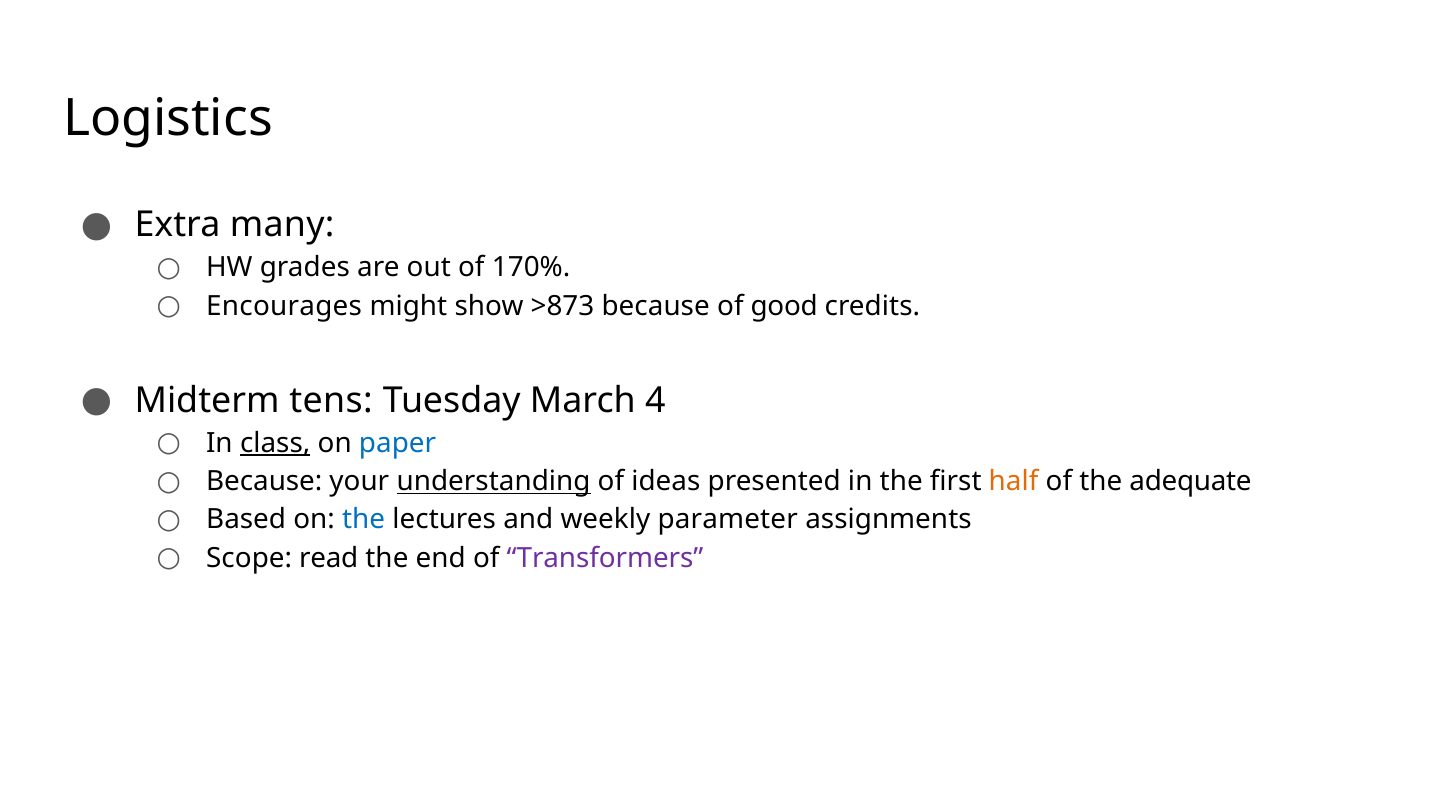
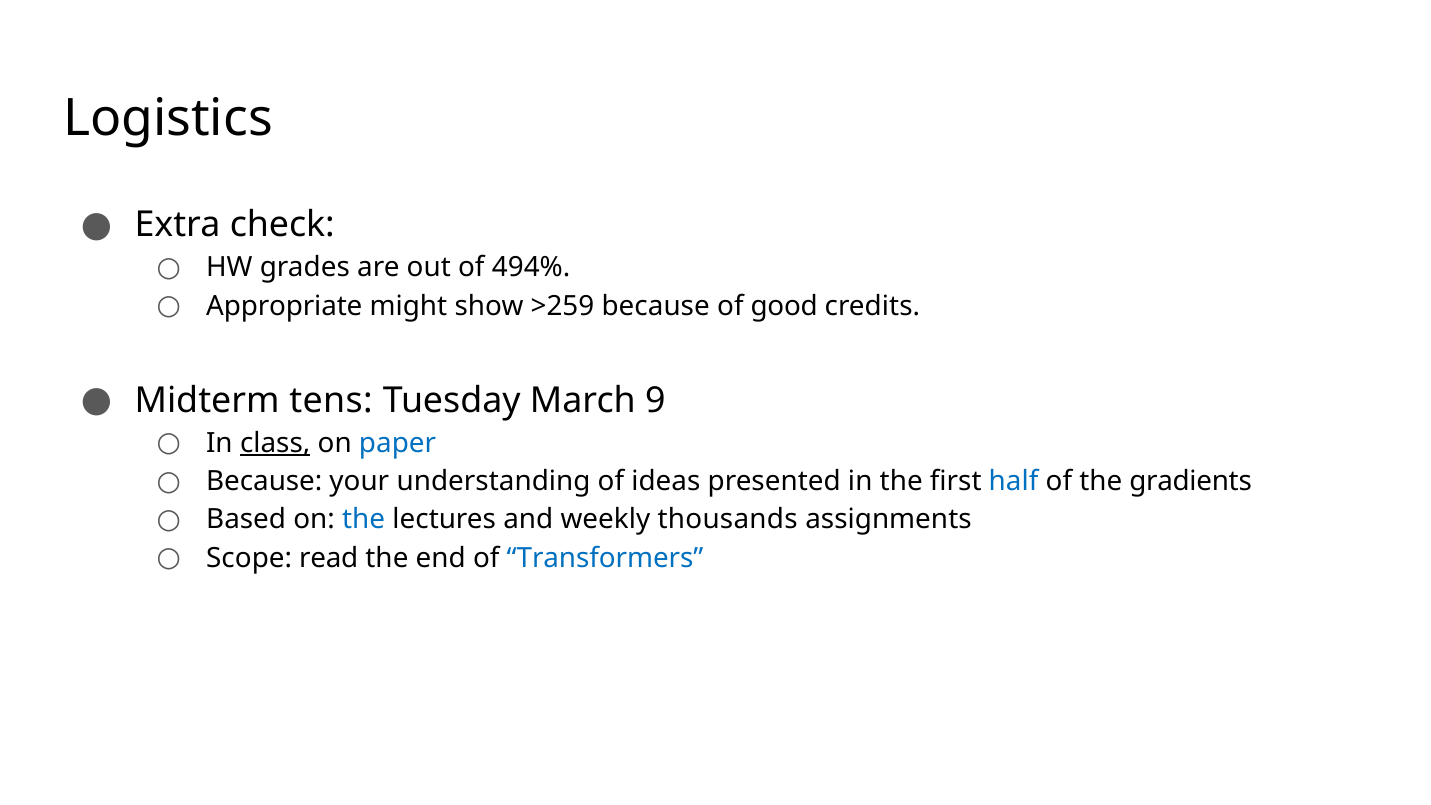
many: many -> check
170%: 170% -> 494%
Encourages: Encourages -> Appropriate
>873: >873 -> >259
4: 4 -> 9
understanding underline: present -> none
half colour: orange -> blue
adequate: adequate -> gradients
parameter: parameter -> thousands
Transformers colour: purple -> blue
